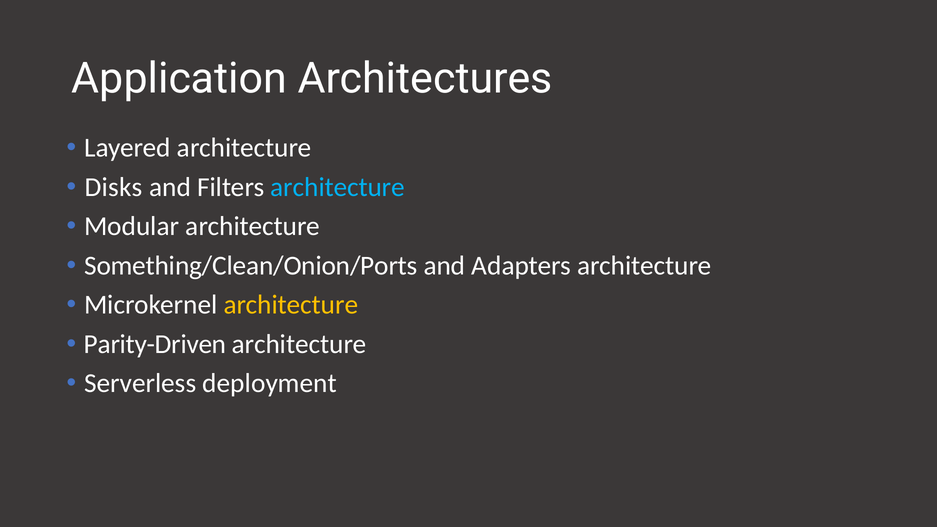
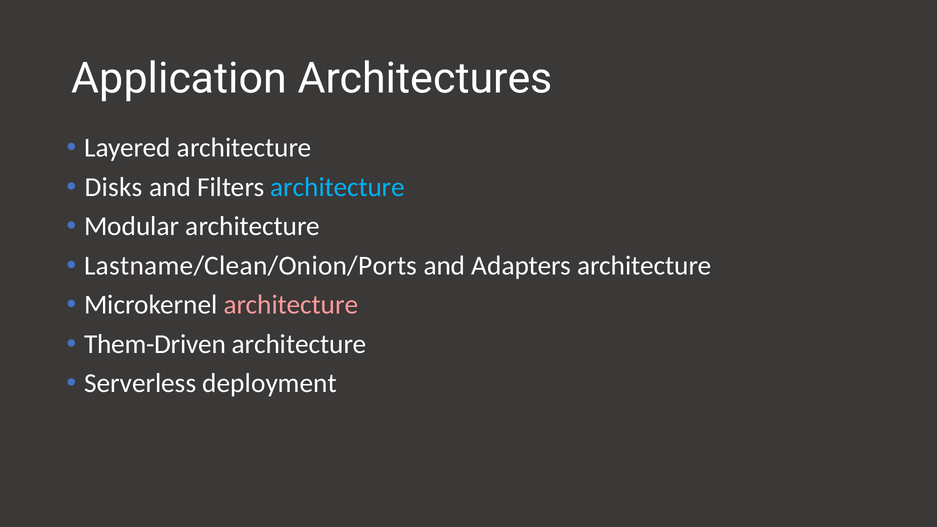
Something/Clean/Onion/Ports: Something/Clean/Onion/Ports -> Lastname/Clean/Onion/Ports
architecture at (291, 305) colour: yellow -> pink
Parity-Driven: Parity-Driven -> Them-Driven
